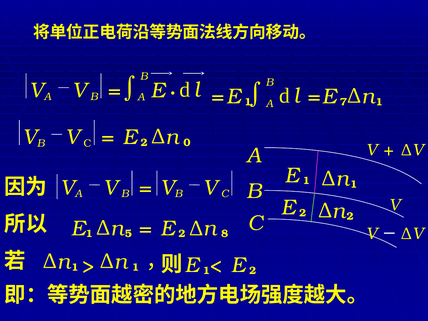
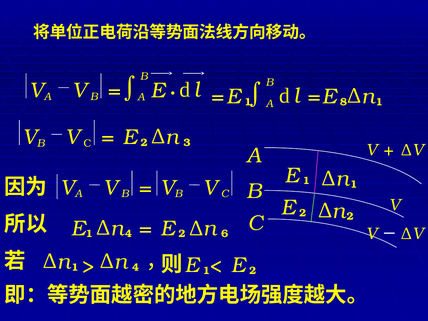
7: 7 -> 8
0: 0 -> 3
1 5: 5 -> 4
8: 8 -> 6
1 at (136, 267): 1 -> 4
